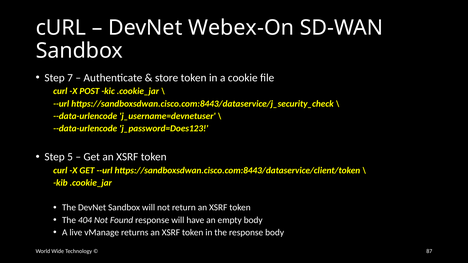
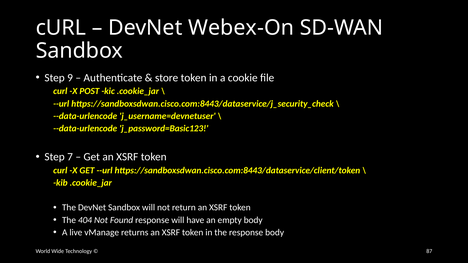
7: 7 -> 9
j_password=Does123: j_password=Does123 -> j_password=Basic123
5: 5 -> 7
